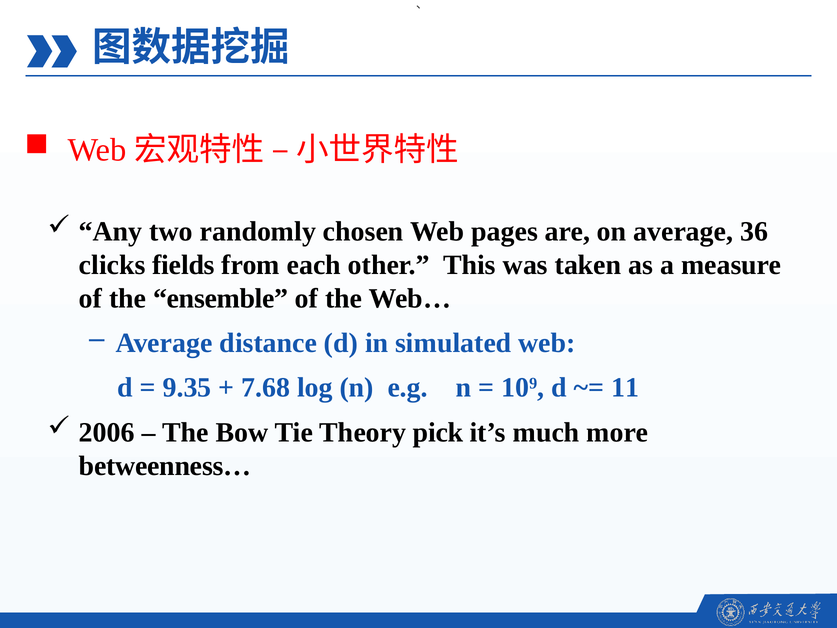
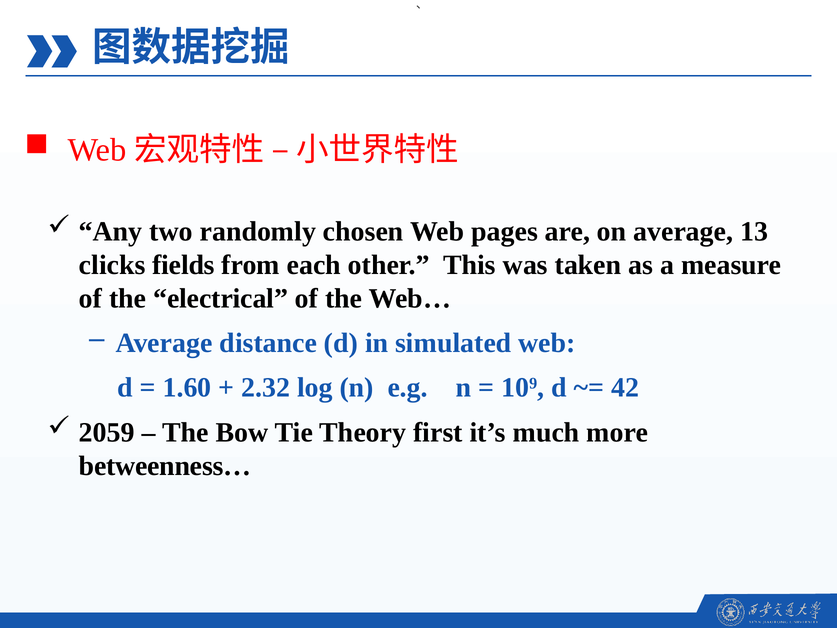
36: 36 -> 13
ensemble: ensemble -> electrical
9.35: 9.35 -> 1.60
7.68: 7.68 -> 2.32
11: 11 -> 42
2006: 2006 -> 2059
pick: pick -> first
